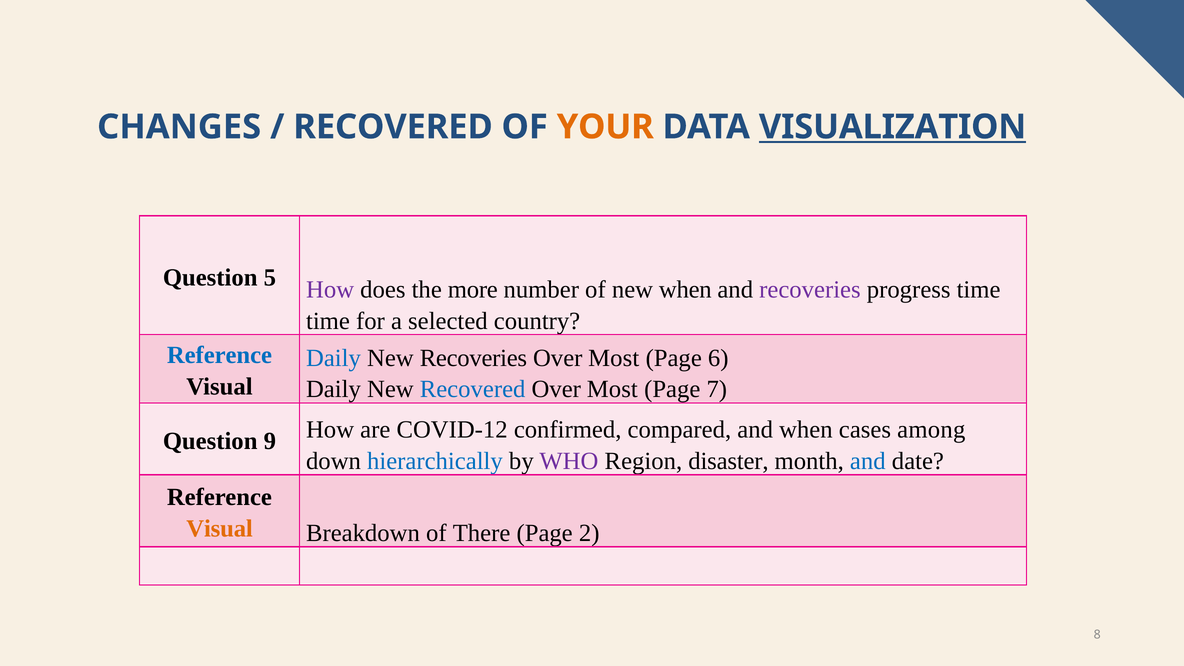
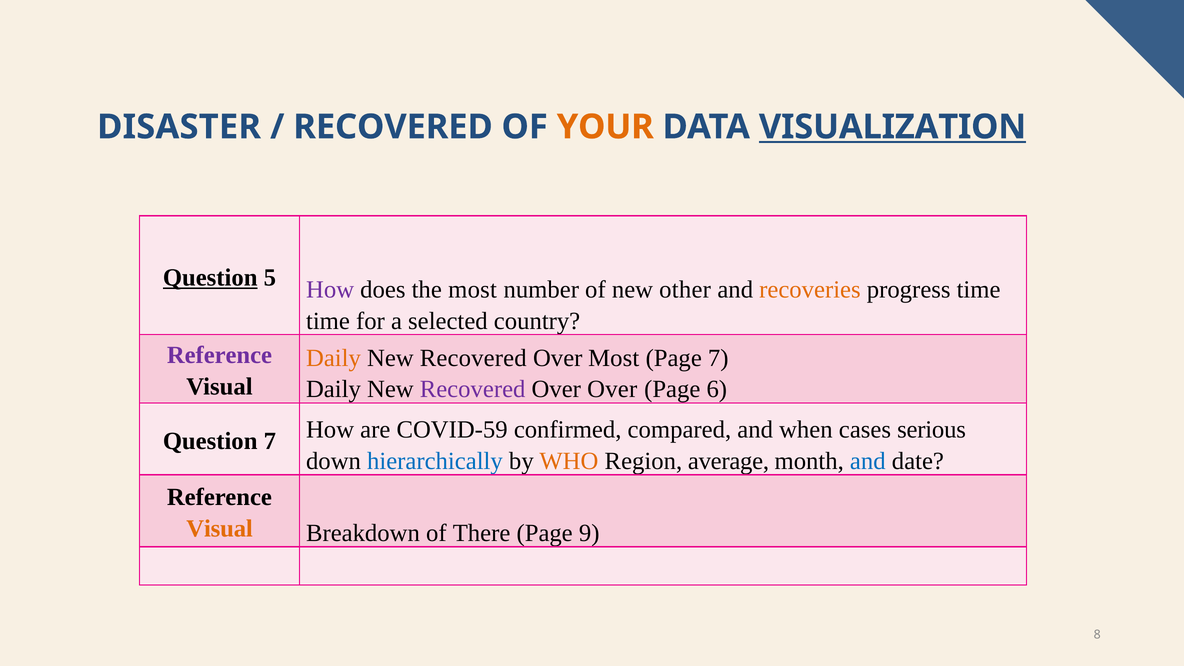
CHANGES: CHANGES -> DISASTER
Question at (210, 277) underline: none -> present
the more: more -> most
new when: when -> other
recoveries at (810, 290) colour: purple -> orange
Reference at (219, 355) colour: blue -> purple
Daily at (333, 358) colour: blue -> orange
Recoveries at (473, 358): Recoveries -> Recovered
Page 6: 6 -> 7
Recovered at (473, 389) colour: blue -> purple
Most at (612, 389): Most -> Over
7: 7 -> 6
Question 9: 9 -> 7
COVID‑12: COVID‑12 -> COVID‑59
among: among -> serious
WHO colour: purple -> orange
disaster: disaster -> average
2: 2 -> 9
